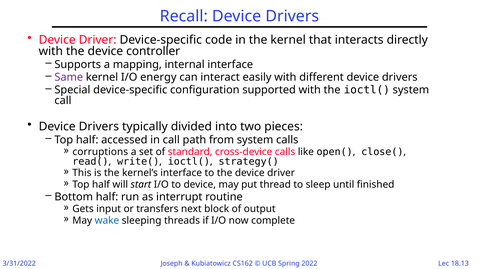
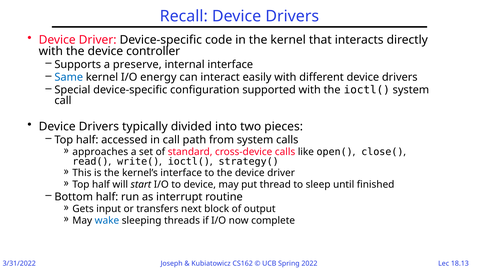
mapping: mapping -> preserve
Same colour: purple -> blue
corruptions: corruptions -> approaches
